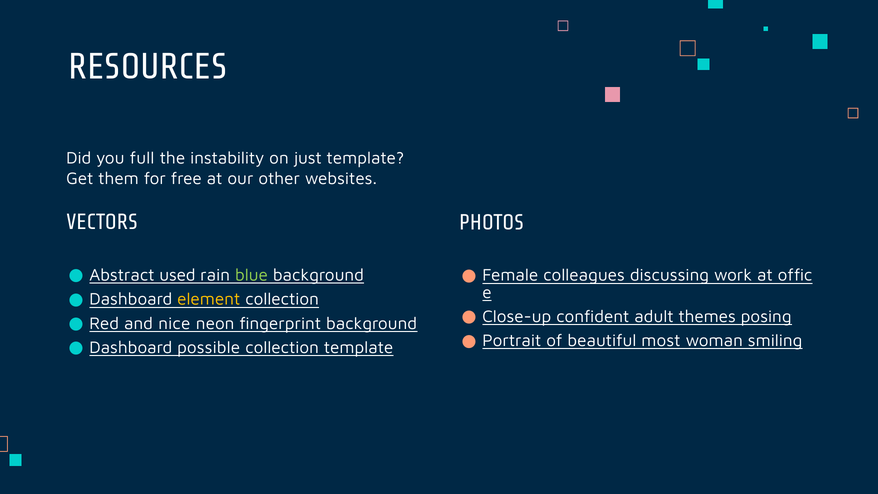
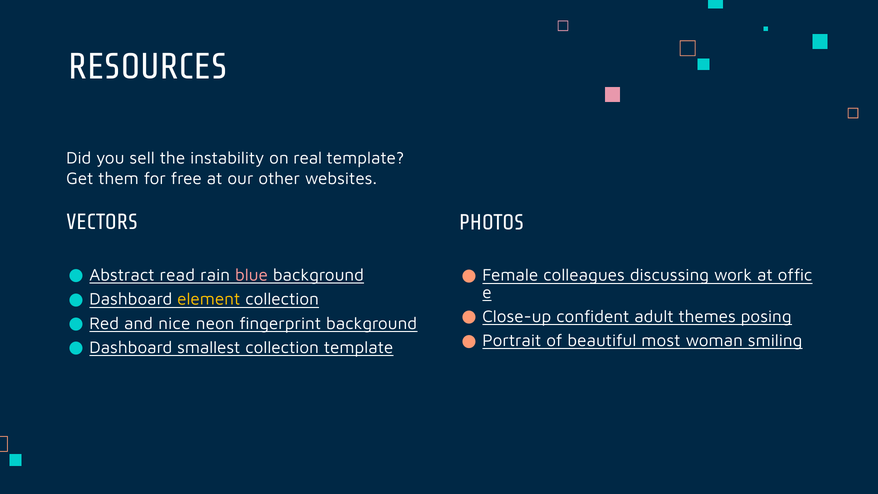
full: full -> sell
just: just -> real
used: used -> read
blue colour: light green -> pink
possible: possible -> smallest
